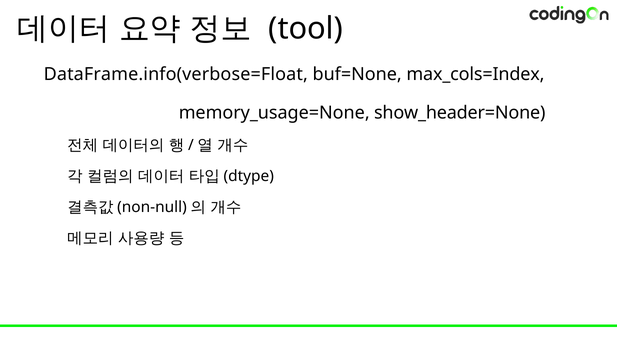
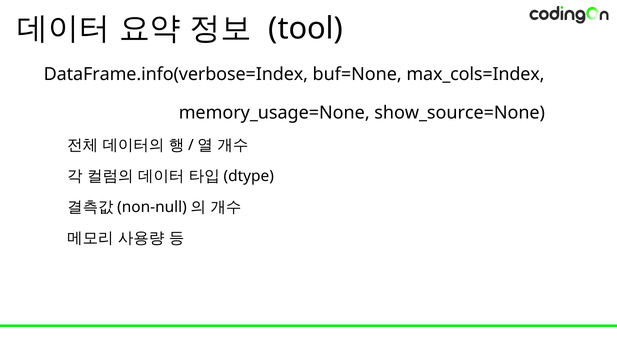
DataFrame.info(verbose=Float: DataFrame.info(verbose=Float -> DataFrame.info(verbose=Index
show_header=None: show_header=None -> show_source=None
